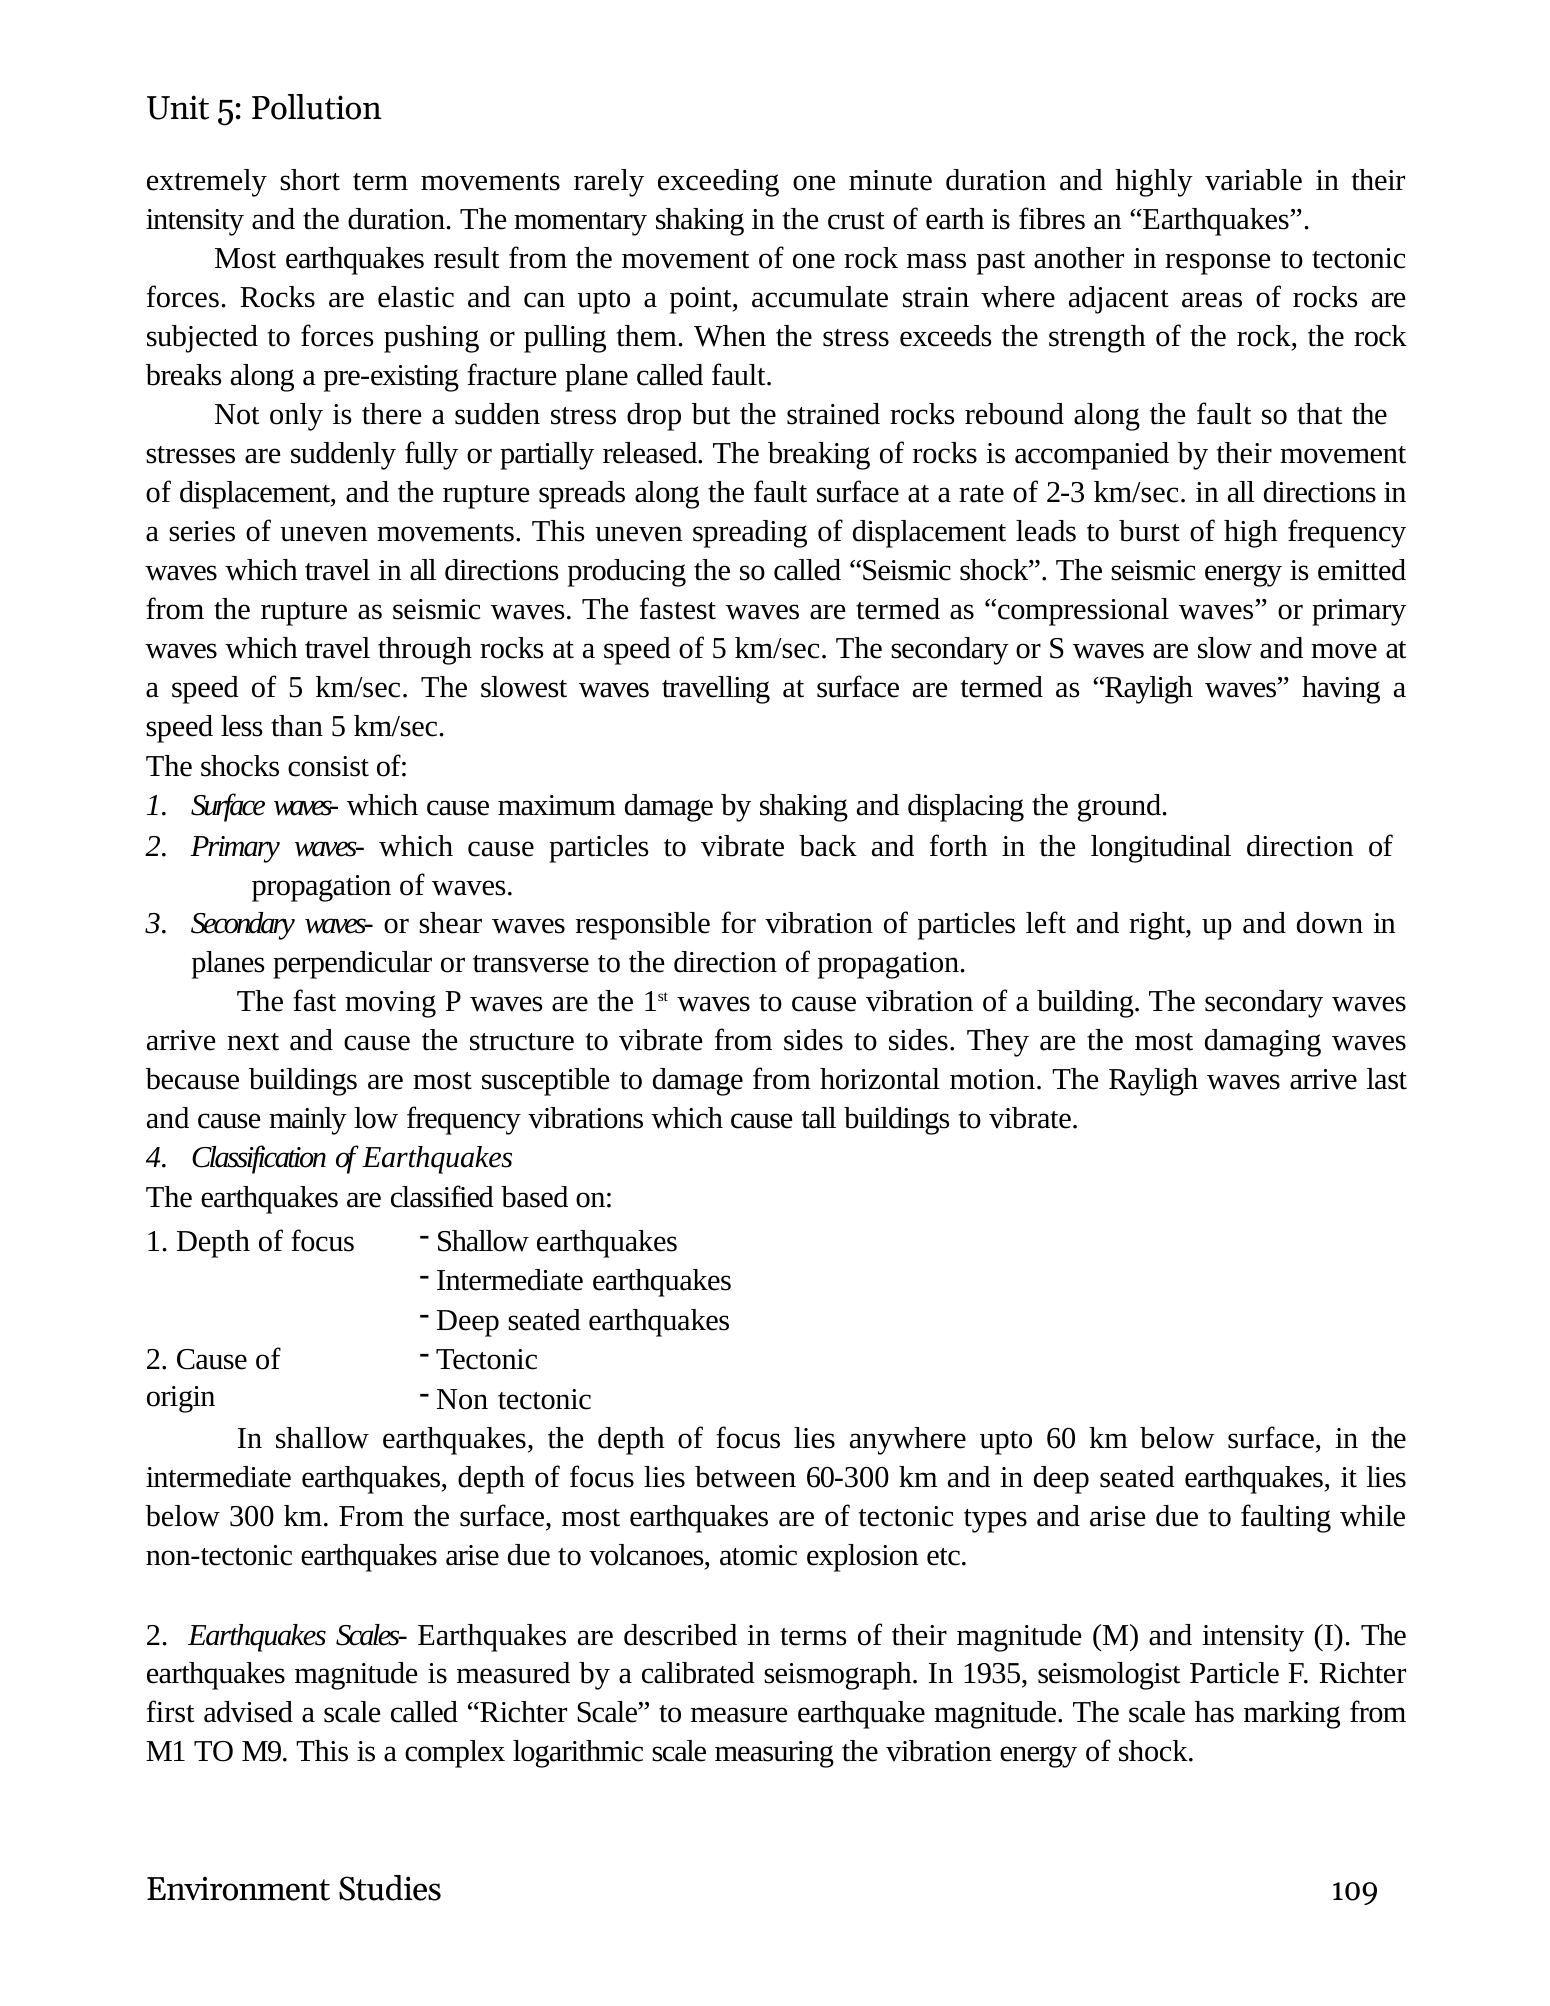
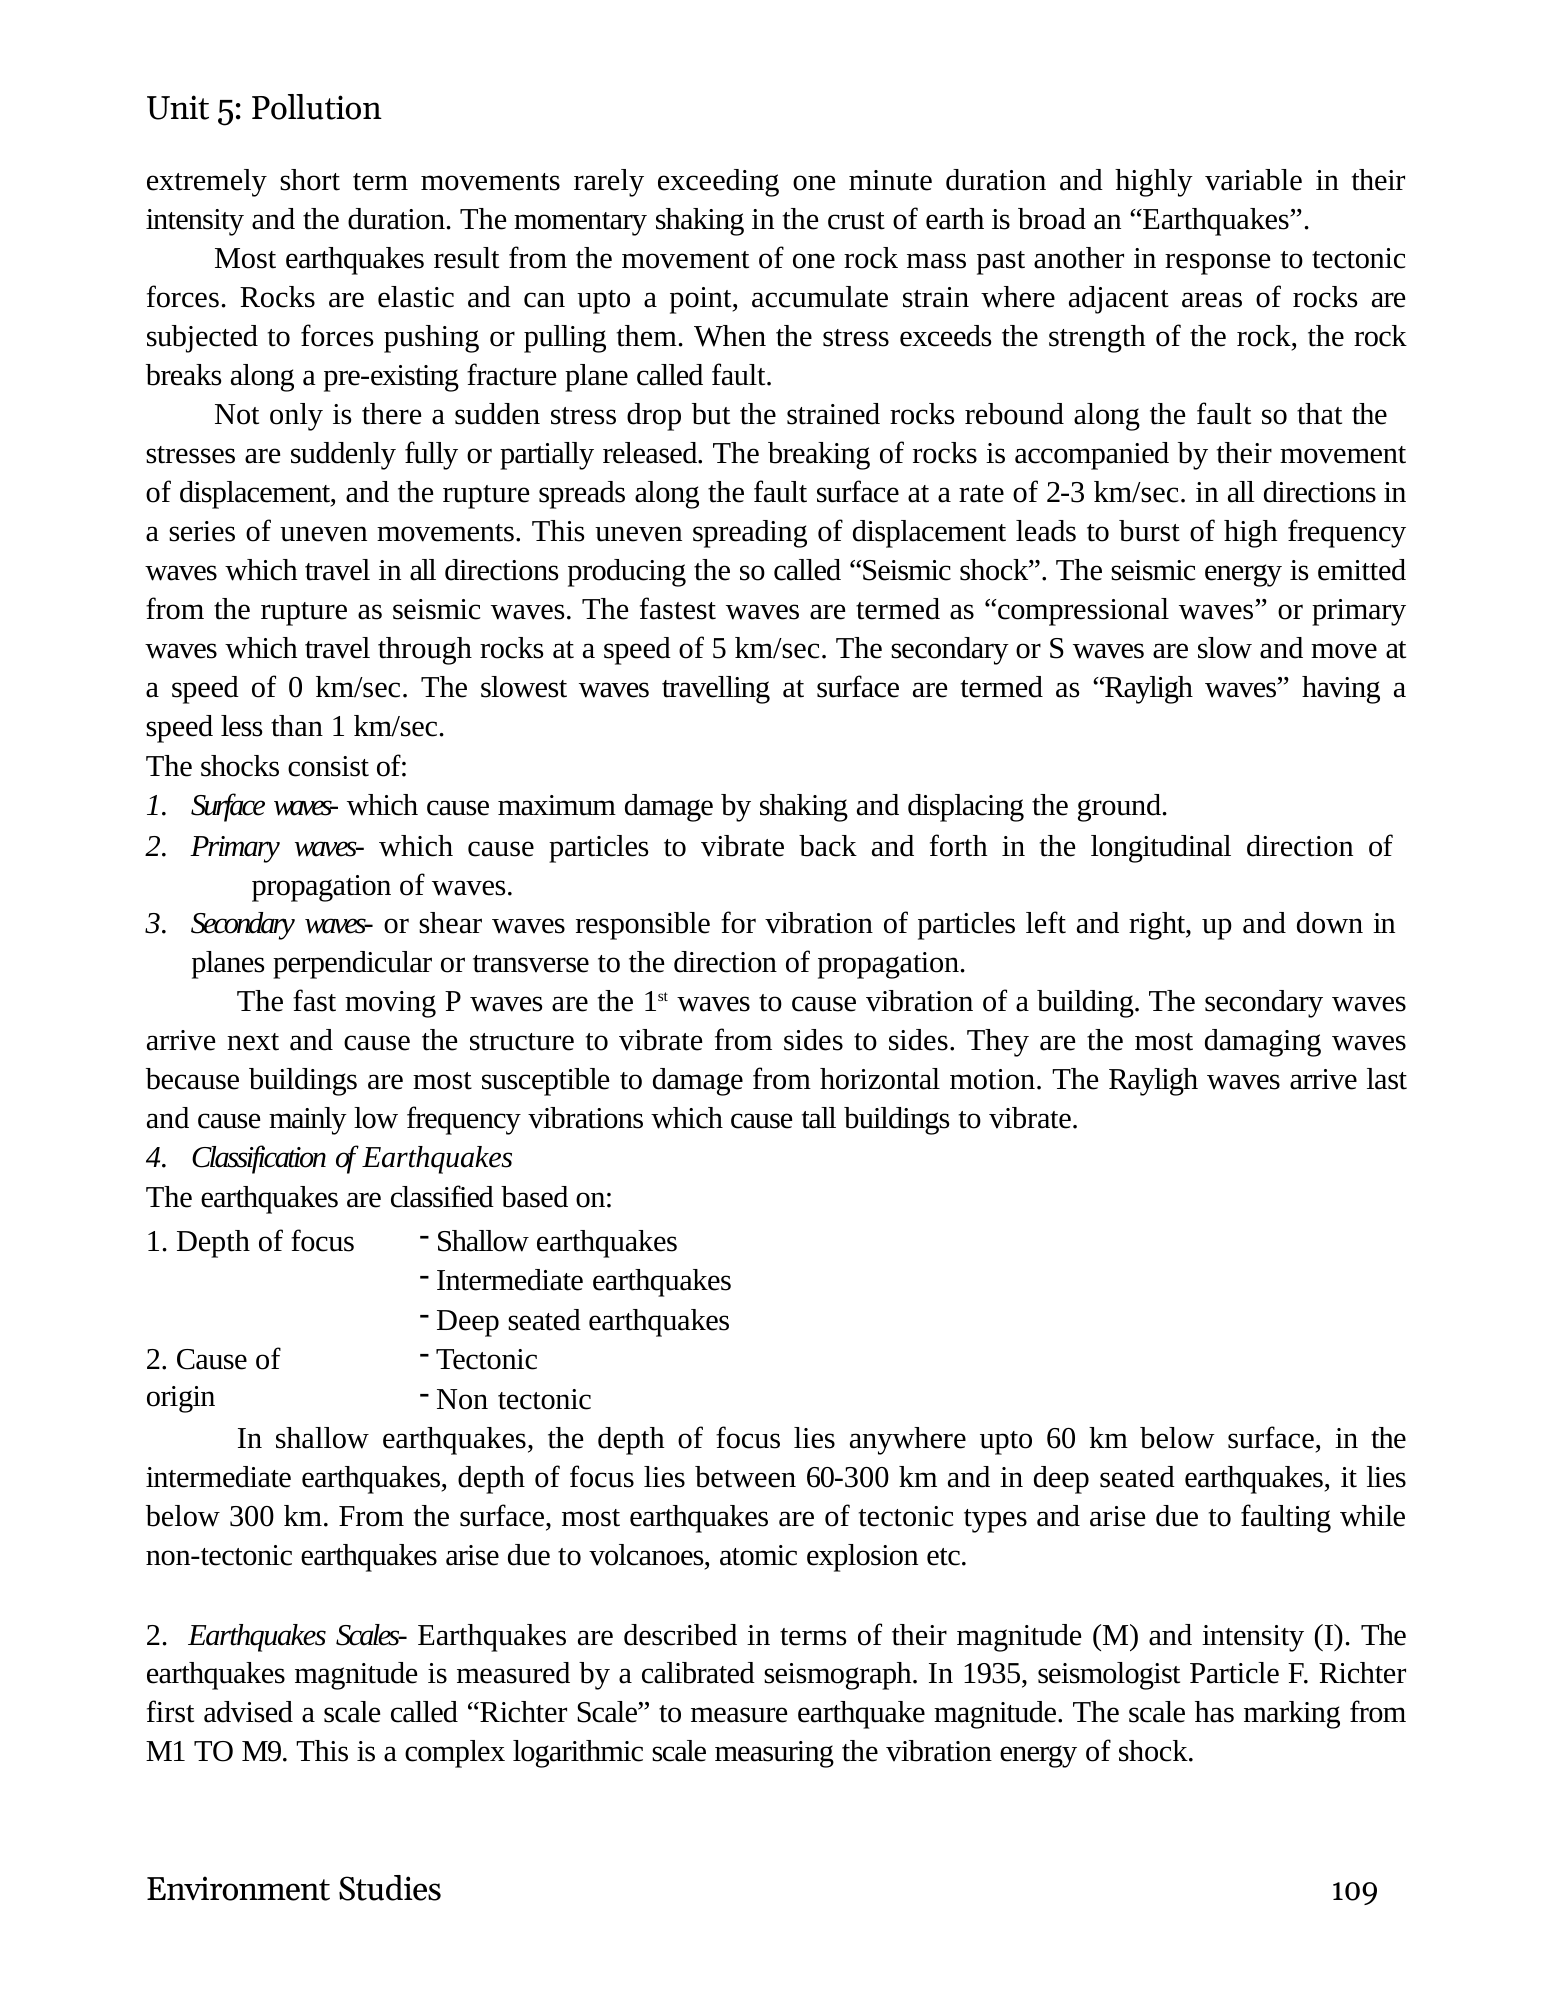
fibres: fibres -> broad
5 at (296, 688): 5 -> 0
than 5: 5 -> 1
